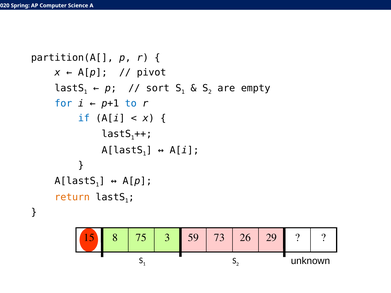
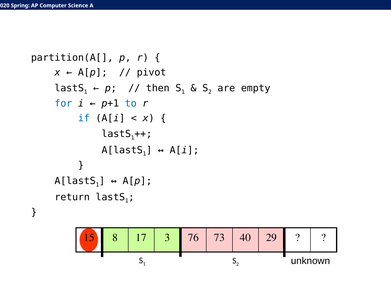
sort: sort -> then
return colour: orange -> black
75: 75 -> 17
59: 59 -> 76
26: 26 -> 40
